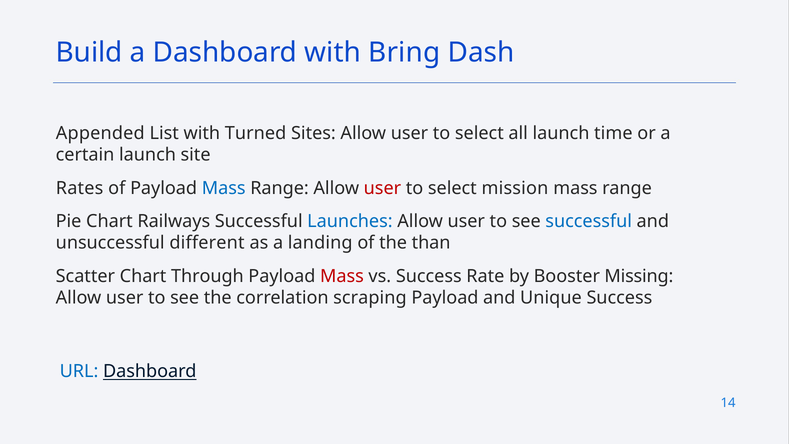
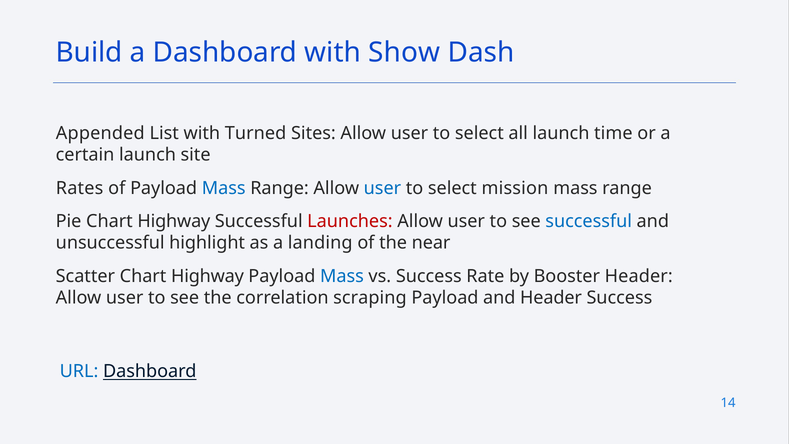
Bring: Bring -> Show
user at (382, 188) colour: red -> blue
Pie Chart Railways: Railways -> Highway
Launches colour: blue -> red
different: different -> highlight
than: than -> near
Scatter Chart Through: Through -> Highway
Mass at (342, 276) colour: red -> blue
Booster Missing: Missing -> Header
and Unique: Unique -> Header
